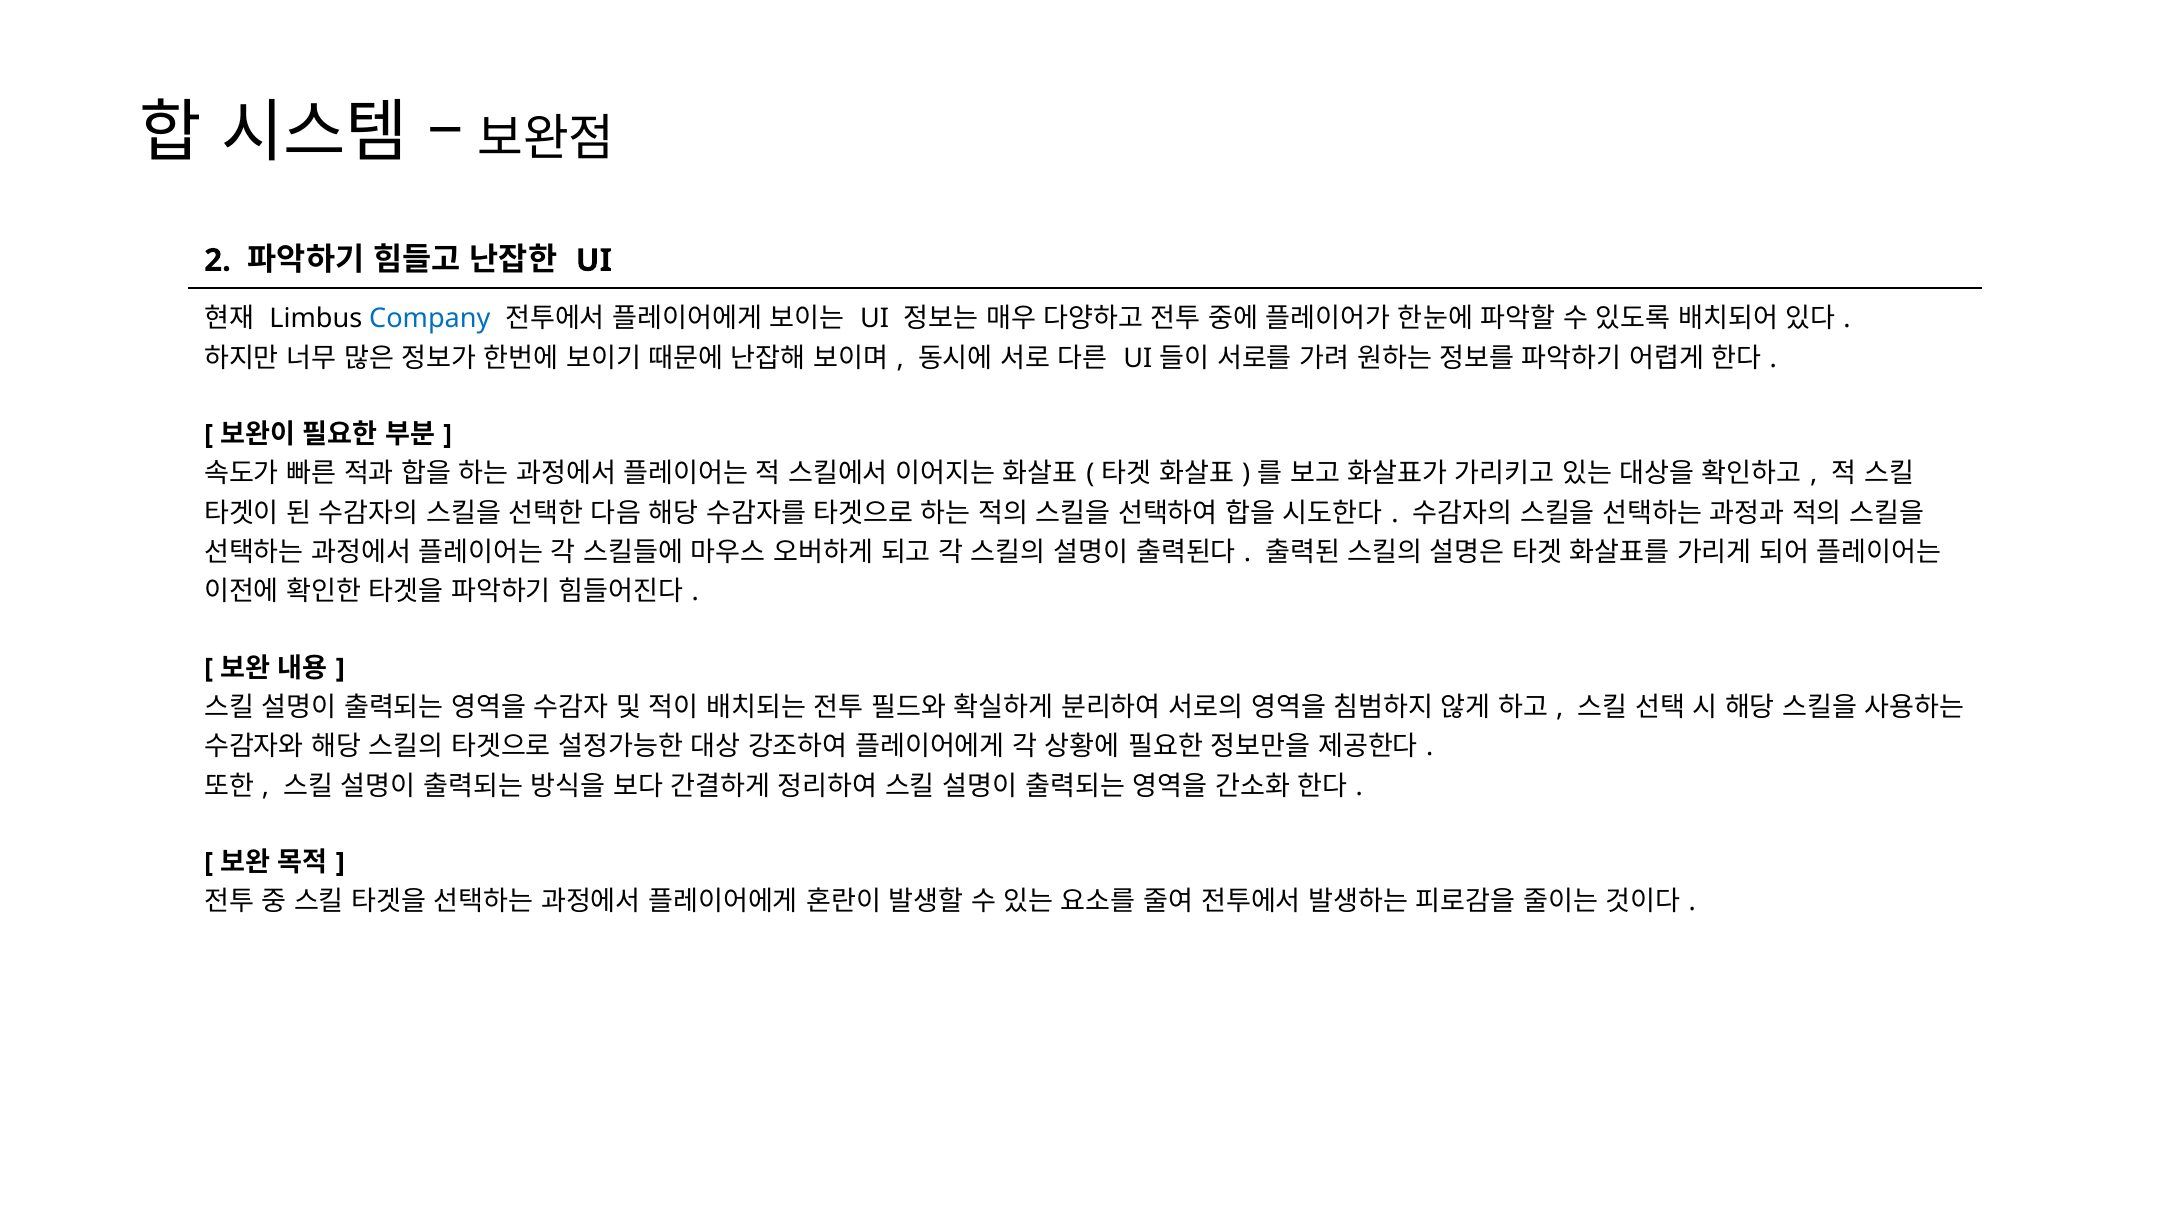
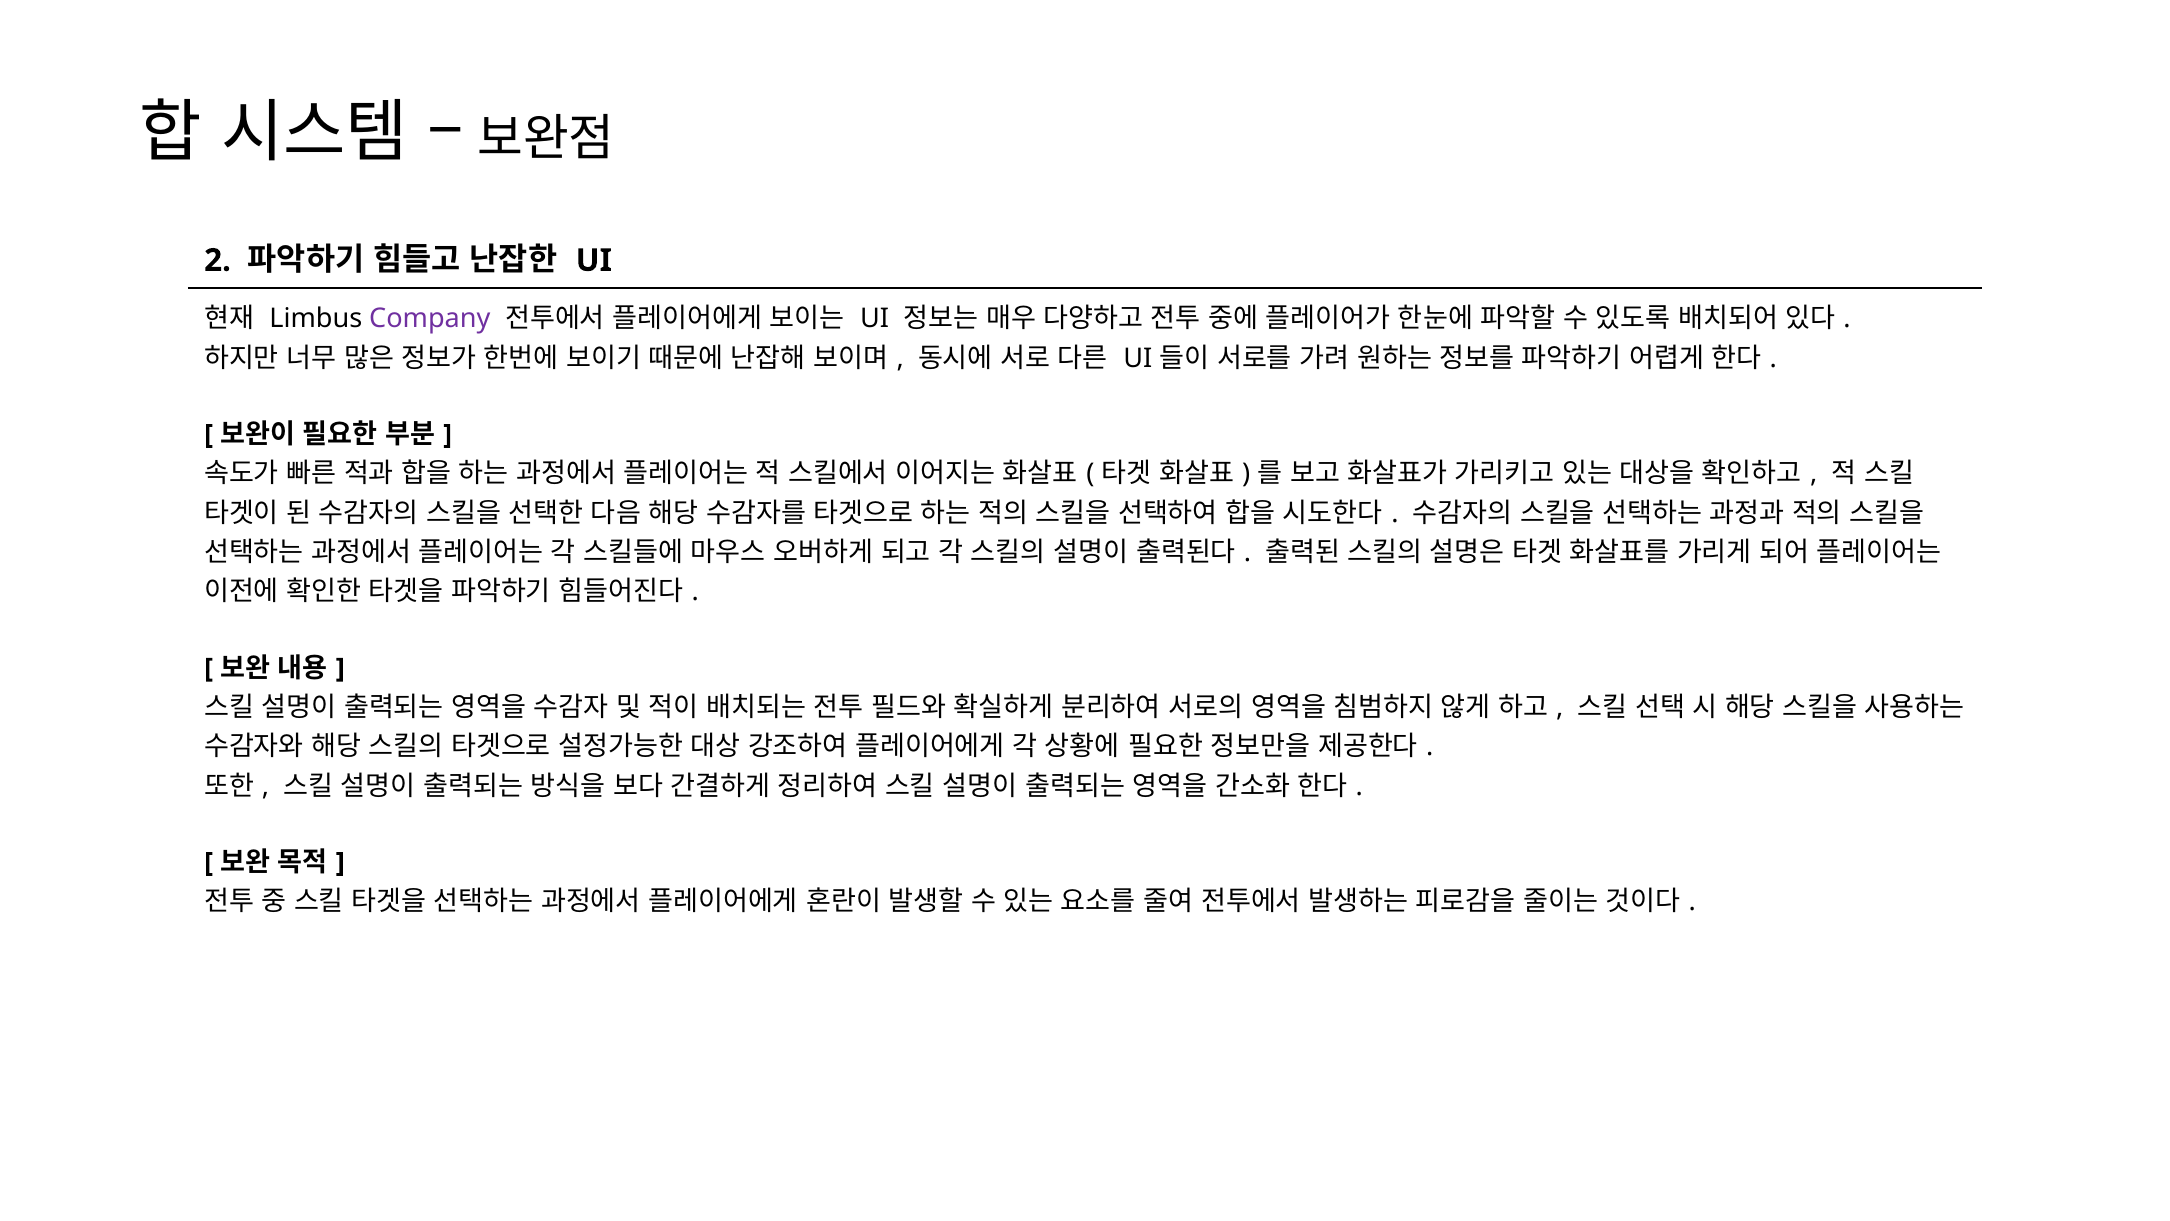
Company colour: blue -> purple
